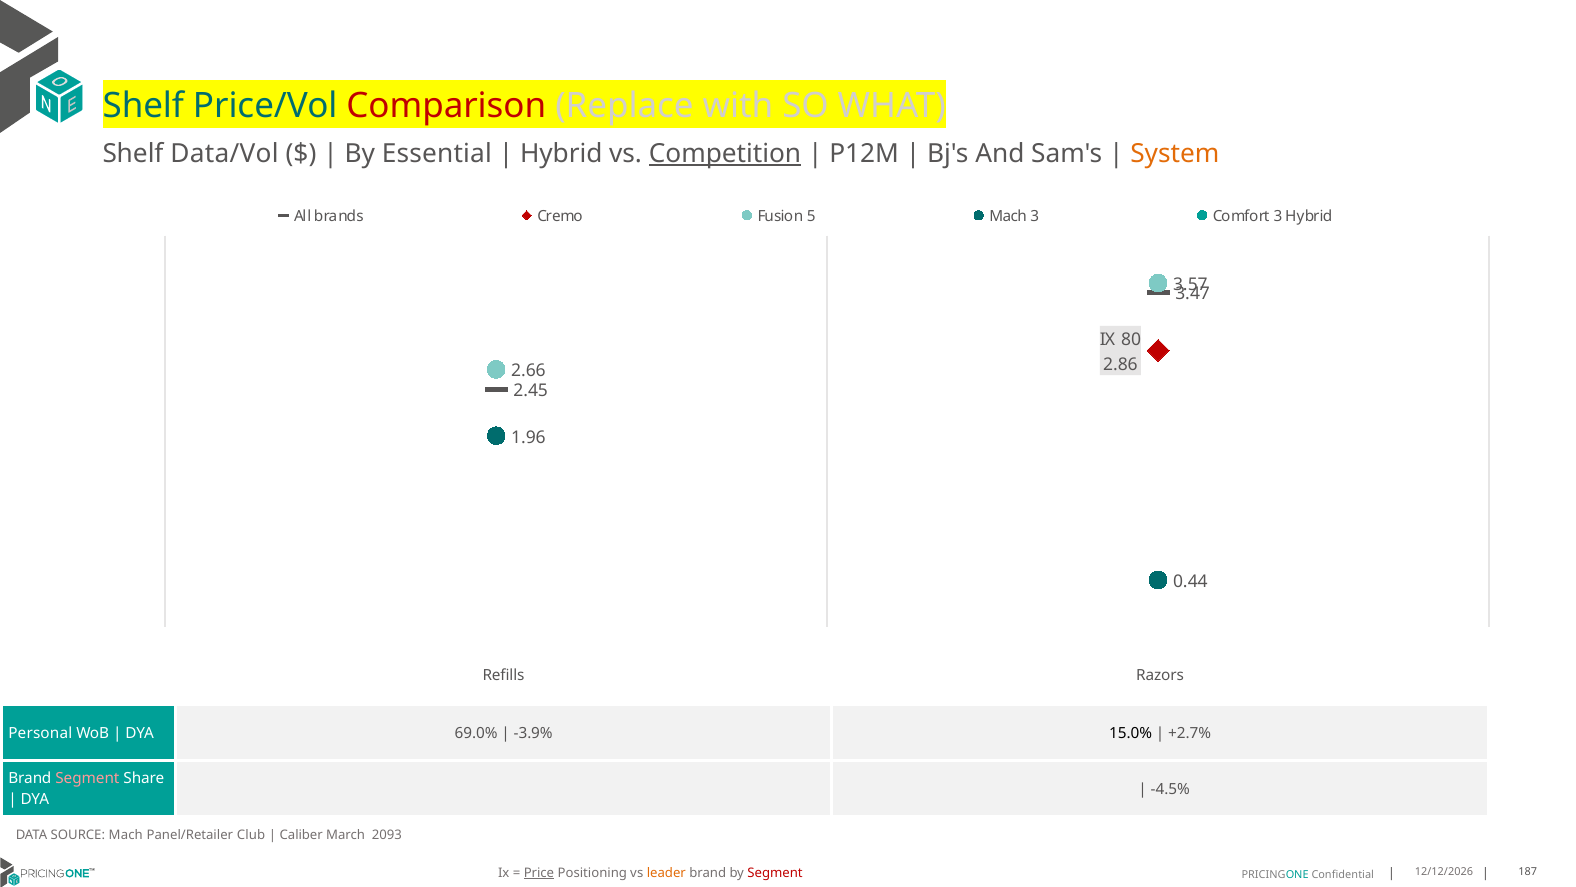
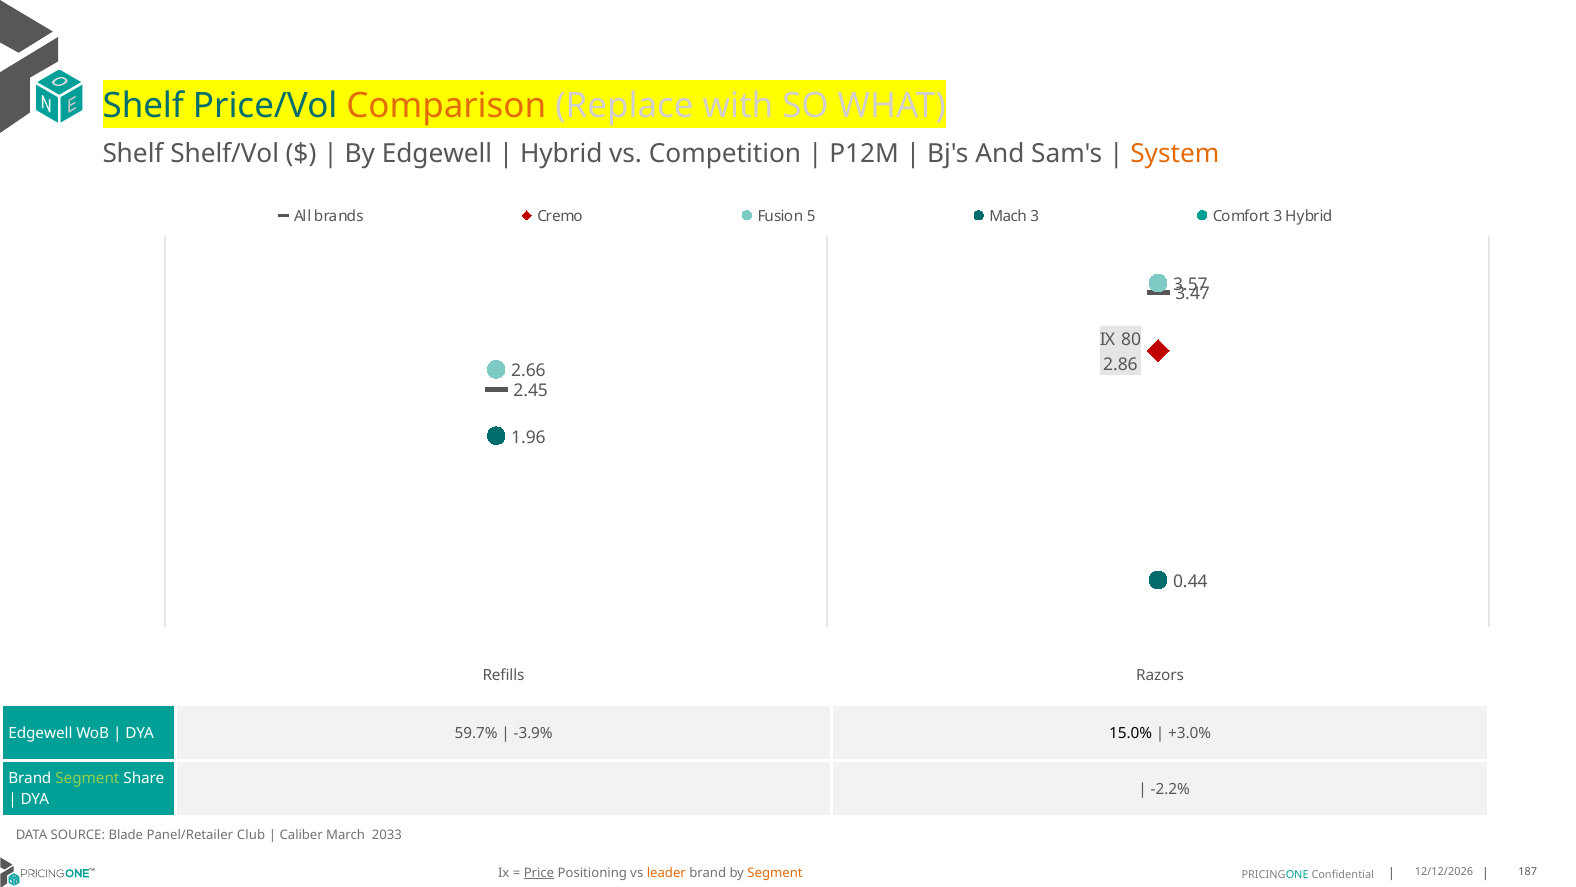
Comparison colour: red -> orange
Data/Vol: Data/Vol -> Shelf/Vol
By Essential: Essential -> Edgewell
Competition underline: present -> none
Personal at (40, 733): Personal -> Edgewell
69.0%: 69.0% -> 59.7%
+2.7%: +2.7% -> +3.0%
Segment at (87, 778) colour: pink -> light green
-4.5%: -4.5% -> -2.2%
SOURCE Mach: Mach -> Blade
2093: 2093 -> 2033
Segment at (775, 873) colour: red -> orange
